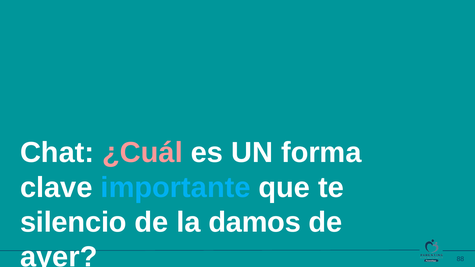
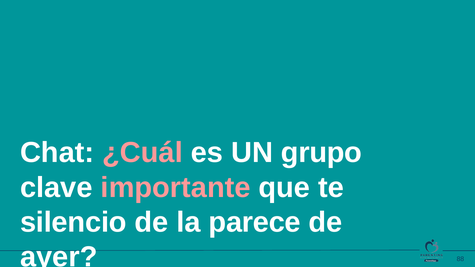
forma: forma -> grupo
importante colour: light blue -> pink
damos: damos -> parece
